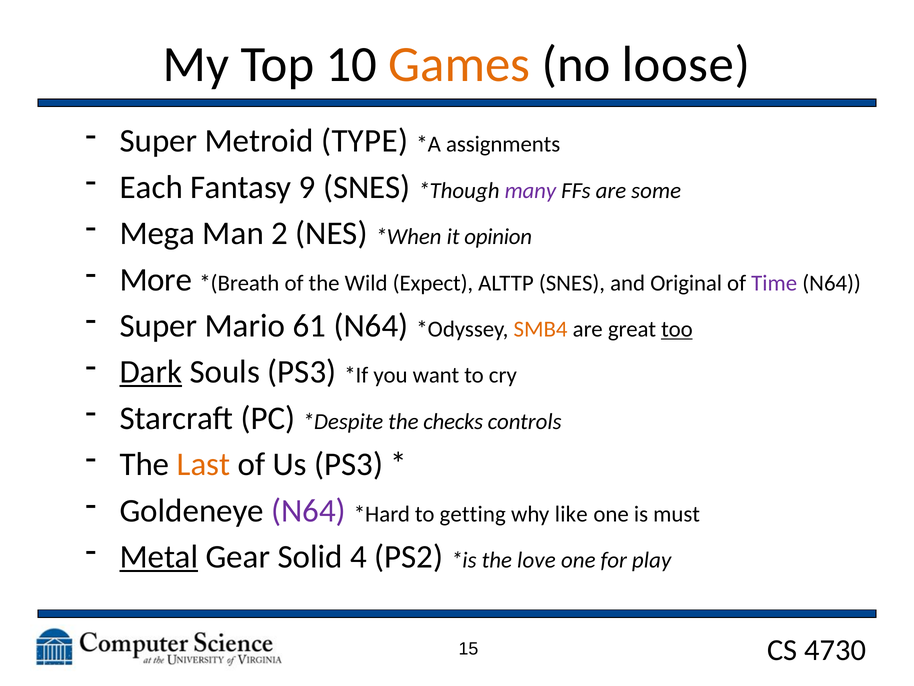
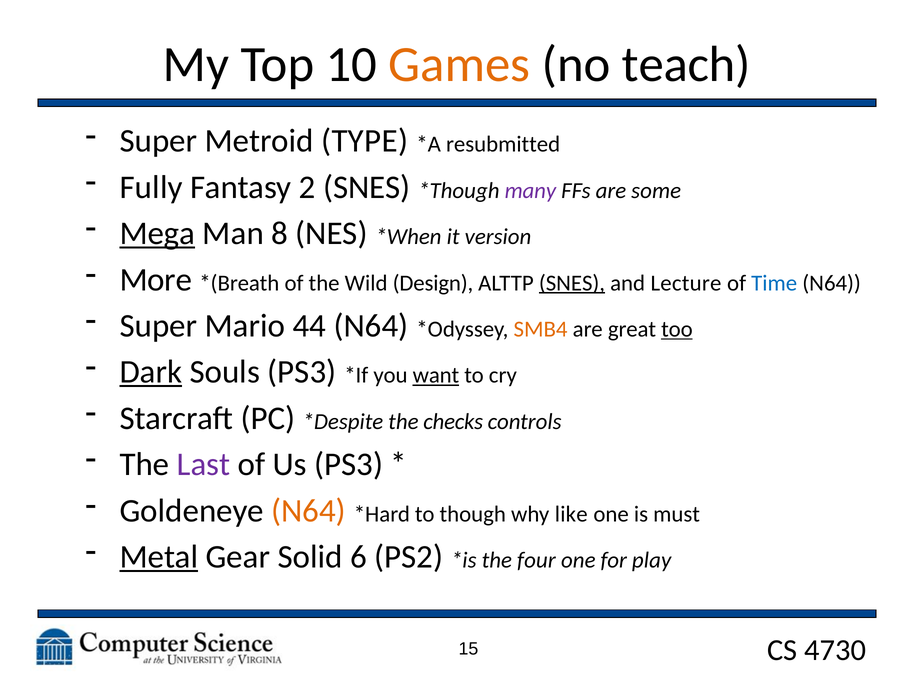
loose: loose -> teach
assignments: assignments -> resubmitted
Each: Each -> Fully
9: 9 -> 2
Mega underline: none -> present
2: 2 -> 8
opinion: opinion -> version
Expect: Expect -> Design
SNES at (572, 283) underline: none -> present
Original: Original -> Lecture
Time colour: purple -> blue
61: 61 -> 44
want underline: none -> present
Last colour: orange -> purple
N64 at (308, 510) colour: purple -> orange
getting: getting -> though
4: 4 -> 6
love: love -> four
